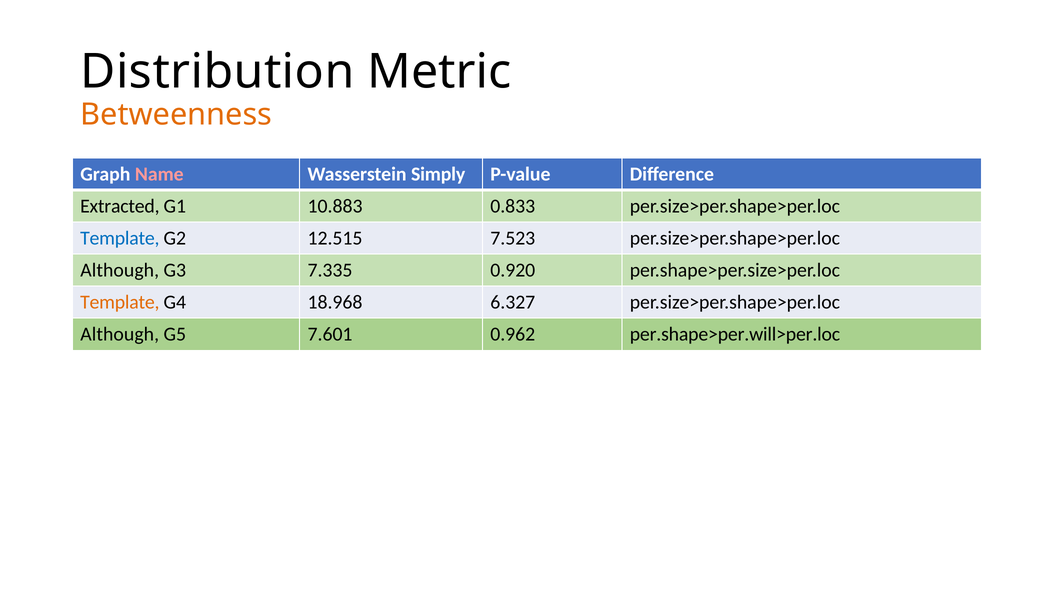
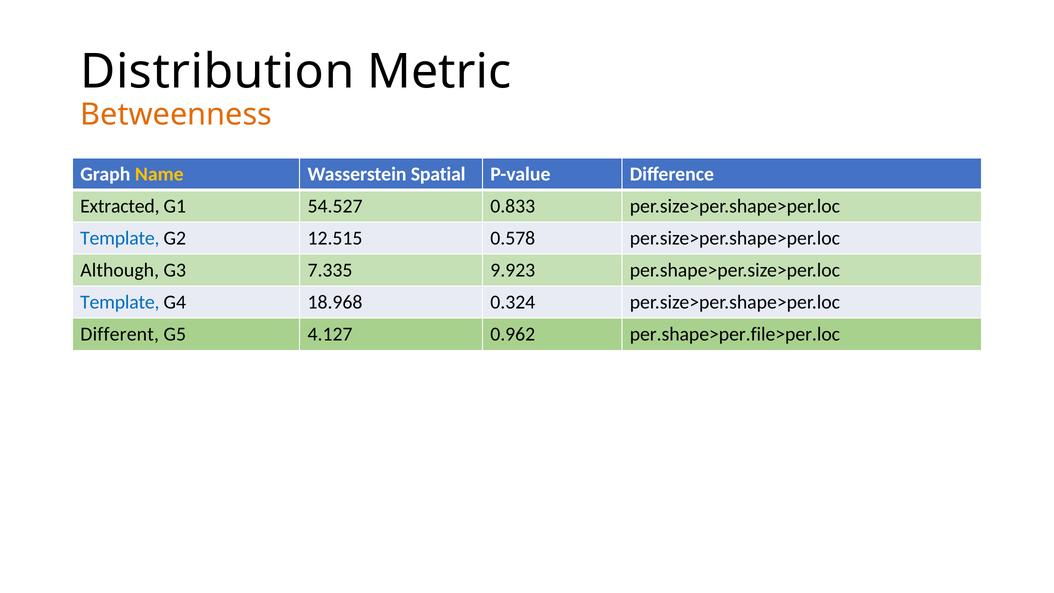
Name colour: pink -> yellow
Simply: Simply -> Spatial
10.883: 10.883 -> 54.527
7.523: 7.523 -> 0.578
0.920: 0.920 -> 9.923
Template at (120, 302) colour: orange -> blue
6.327: 6.327 -> 0.324
Although at (120, 334): Although -> Different
7.601: 7.601 -> 4.127
per.shape>per.will>per.loc: per.shape>per.will>per.loc -> per.shape>per.file>per.loc
